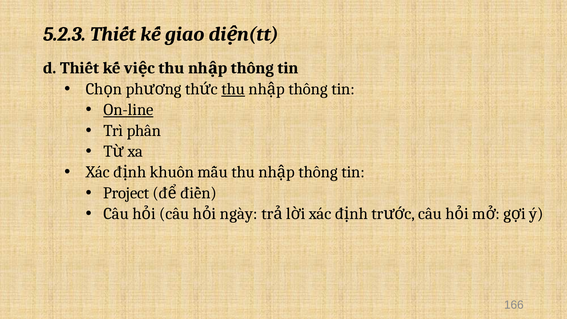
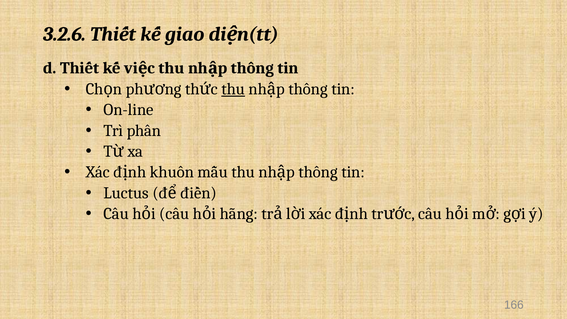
5.2.3: 5.2.3 -> 3.2.6
On-line underline: present -> none
Project: Project -> Luctus
ngày: ngày -> hãng
